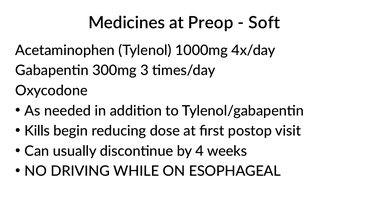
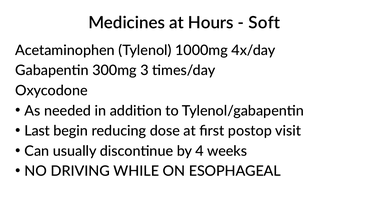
Preop: Preop -> Hours
Kills: Kills -> Last
